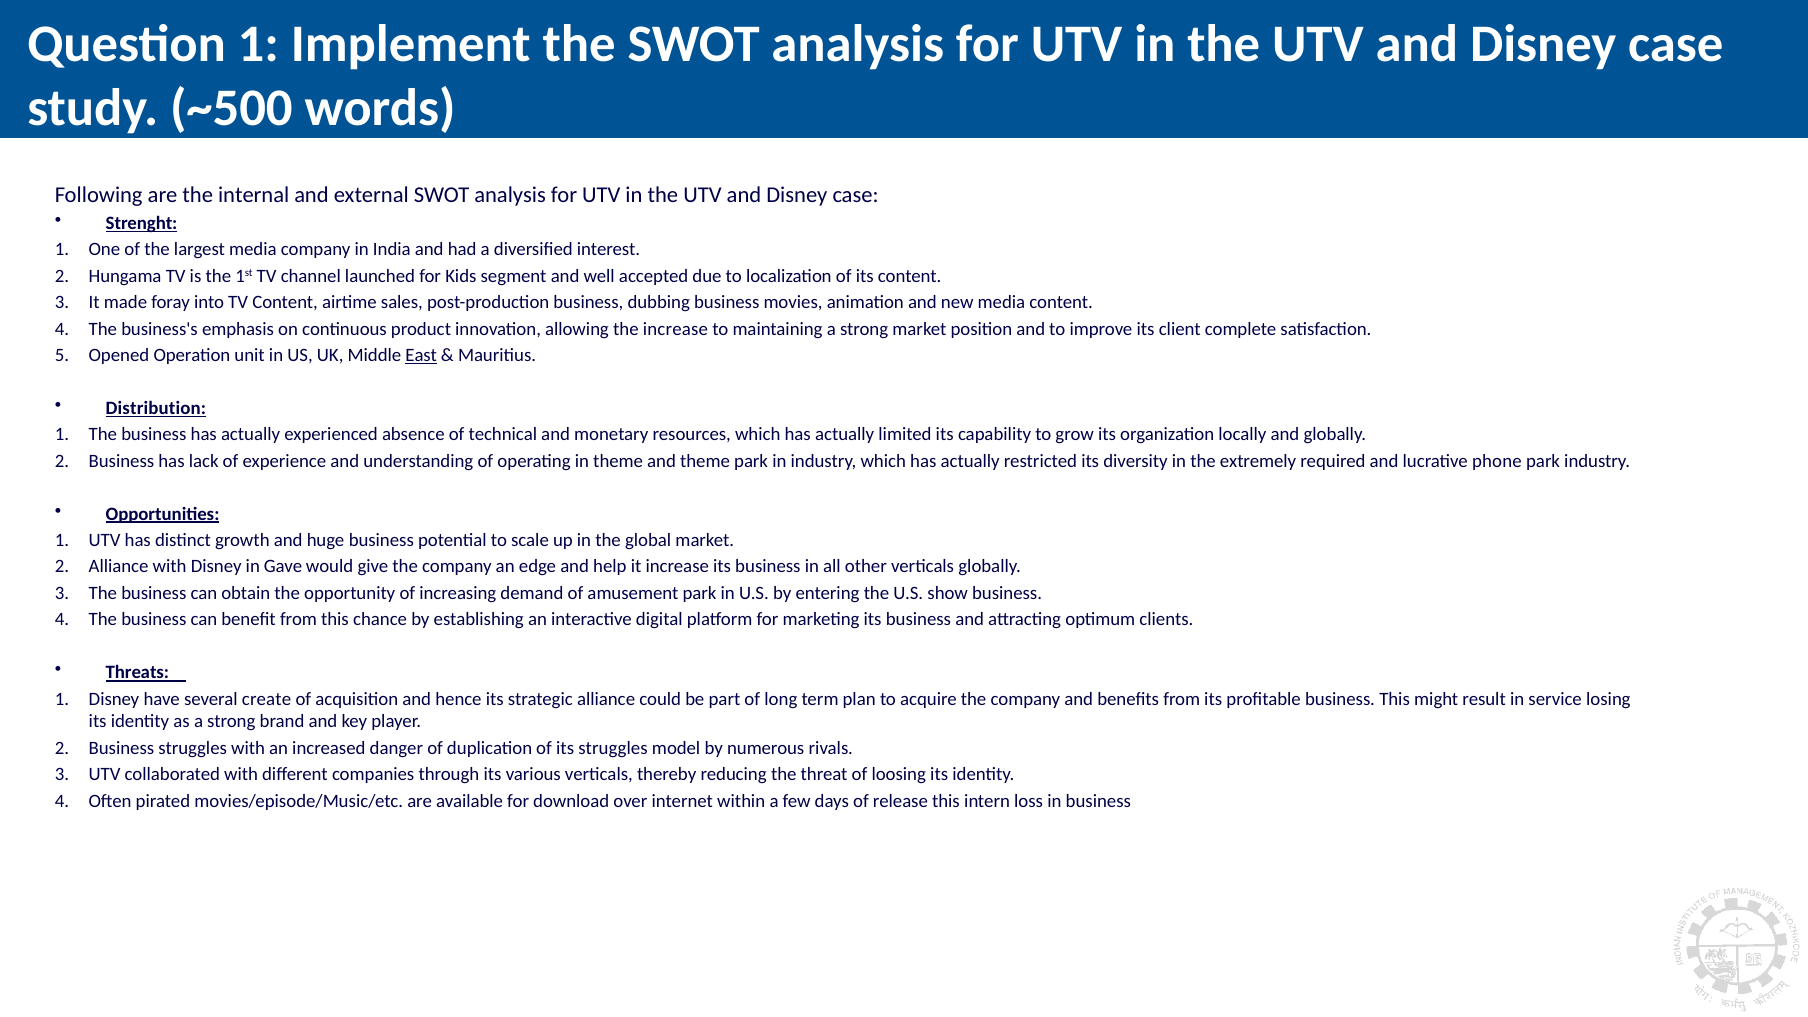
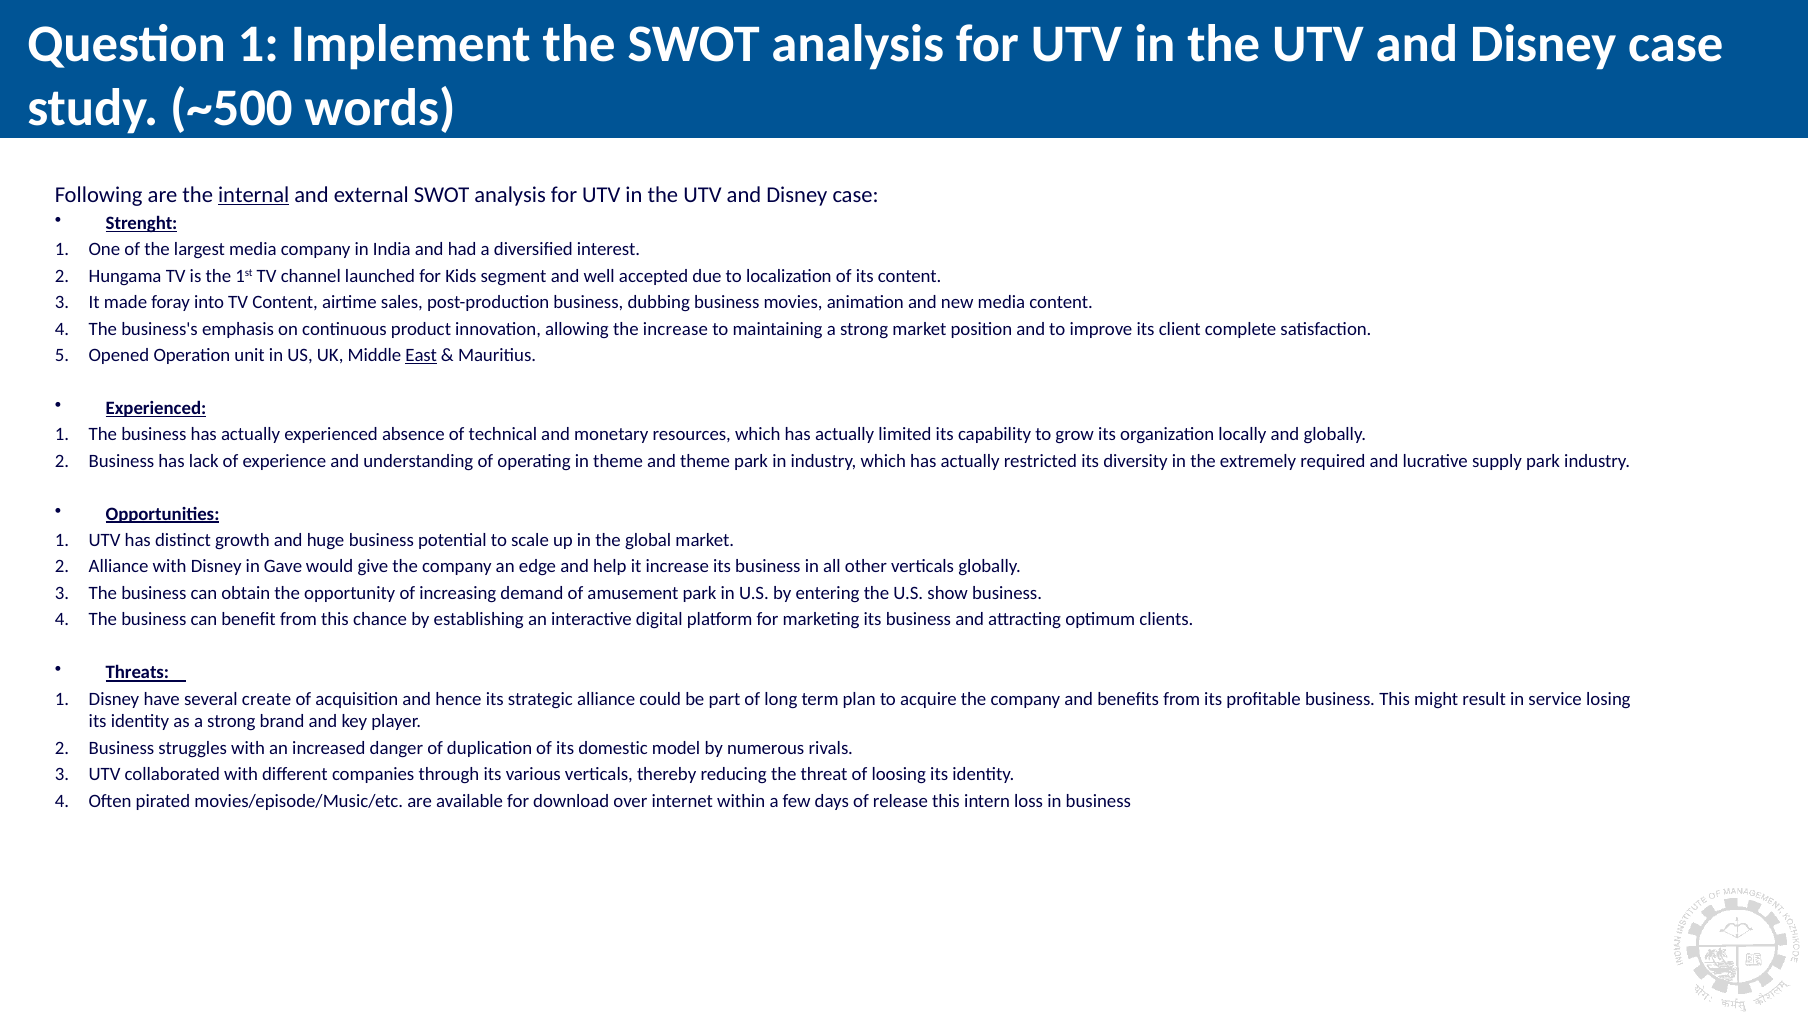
internal underline: none -> present
Distribution at (156, 408): Distribution -> Experienced
phone: phone -> supply
its struggles: struggles -> domestic
